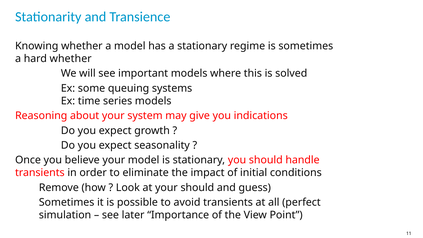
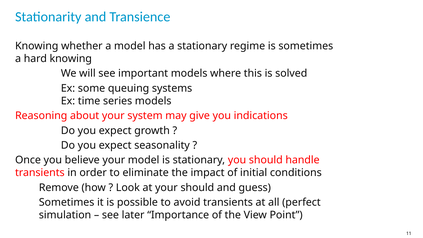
hard whether: whether -> knowing
